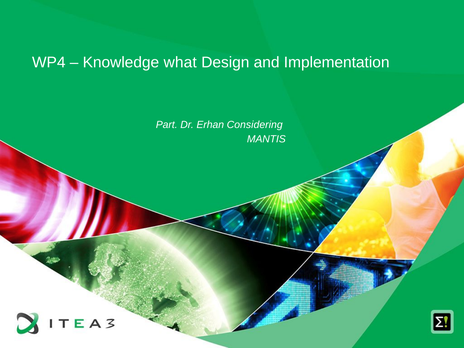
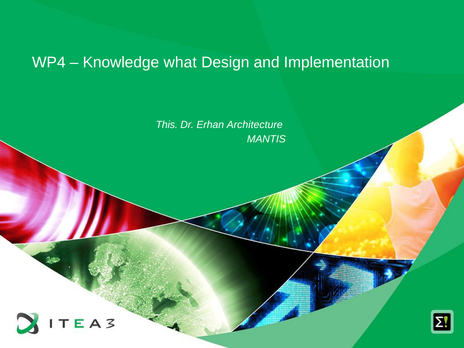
Part: Part -> This
Considering: Considering -> Architecture
